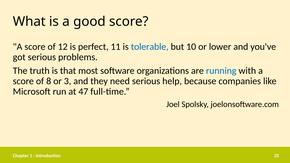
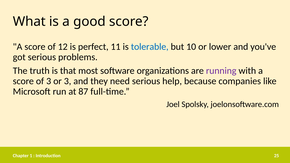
running colour: blue -> purple
of 8: 8 -> 3
47: 47 -> 87
